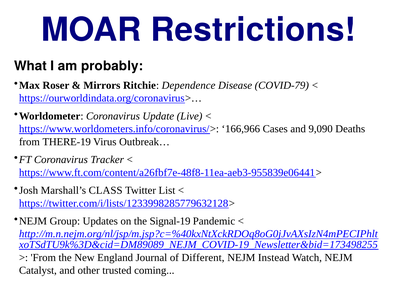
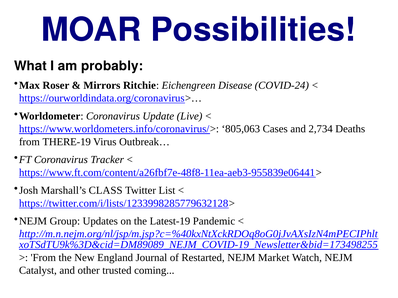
Restrictions: Restrictions -> Possibilities
Dependence: Dependence -> Eichengreen
COVID-79: COVID-79 -> COVID-24
166,966: 166,966 -> 805,063
9,090: 9,090 -> 2,734
Signal-19: Signal-19 -> Latest-19
Different: Different -> Restarted
Instead: Instead -> Market
